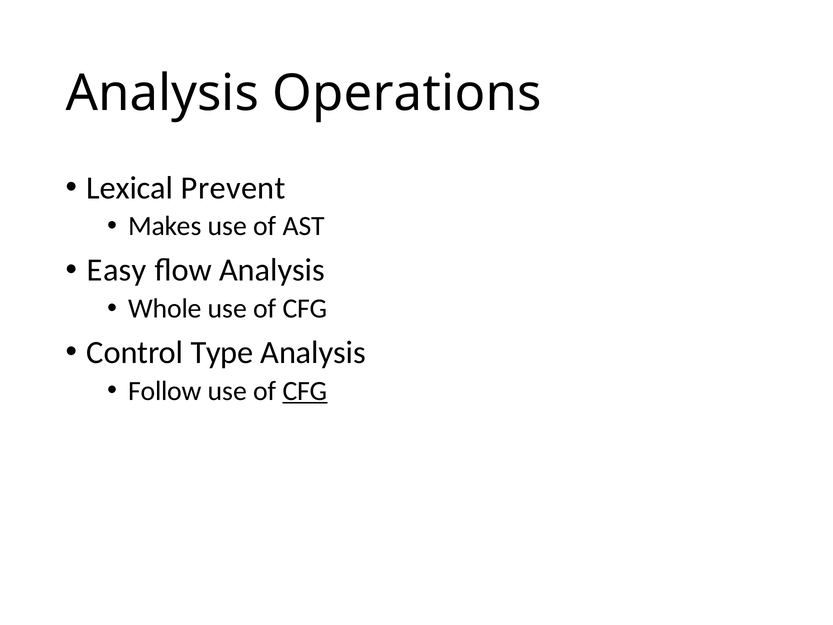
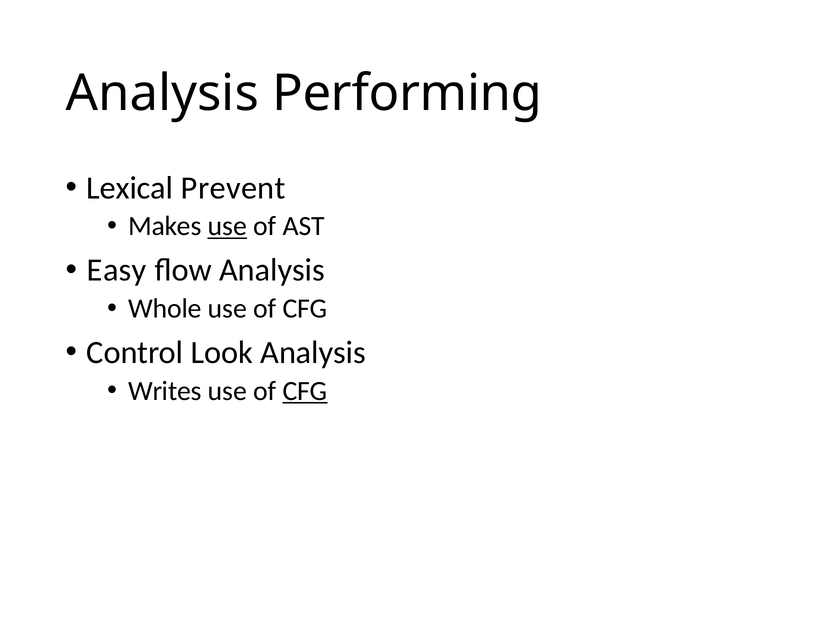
Operations: Operations -> Performing
use at (227, 226) underline: none -> present
Type: Type -> Look
Follow: Follow -> Writes
